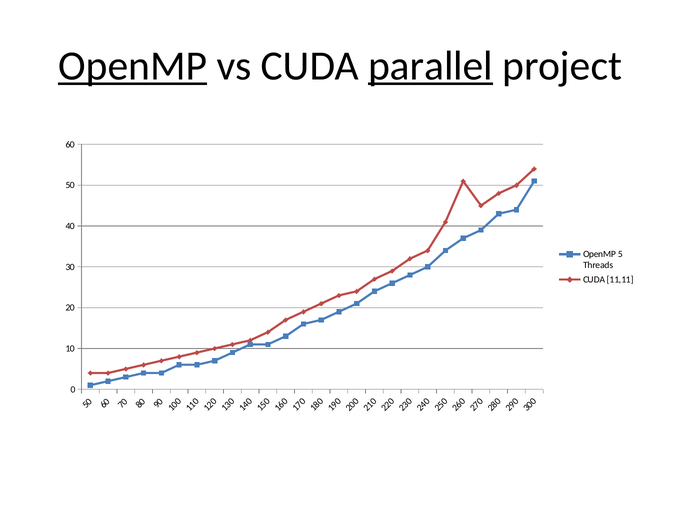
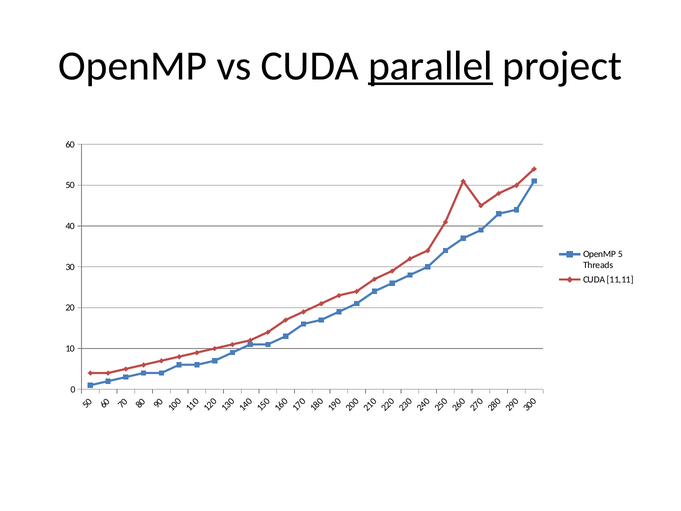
OpenMP at (133, 66) underline: present -> none
